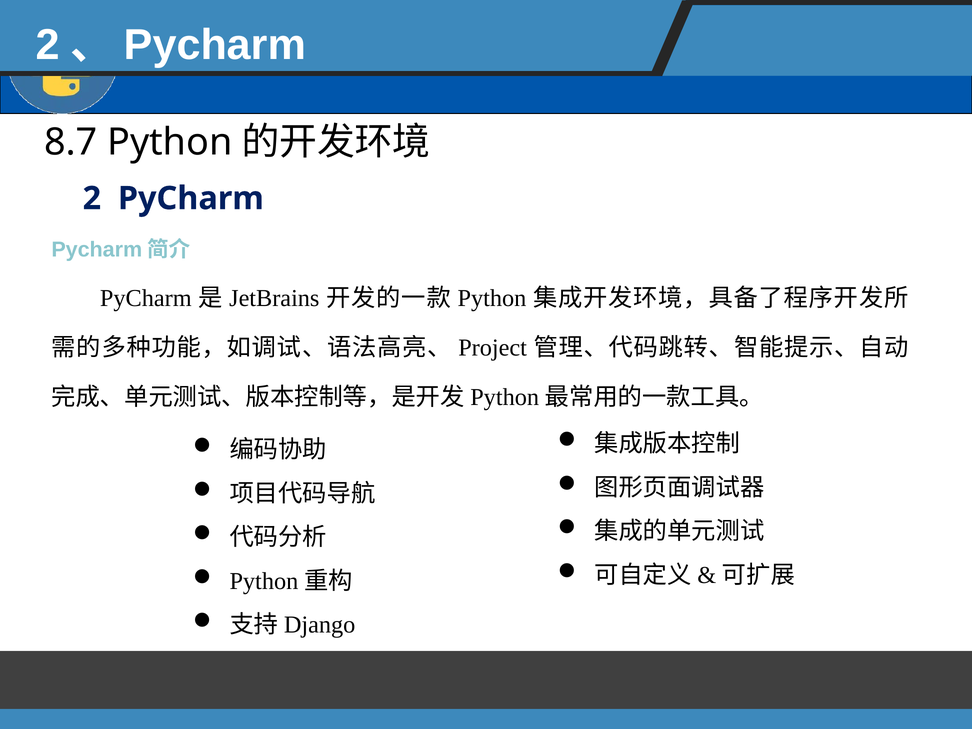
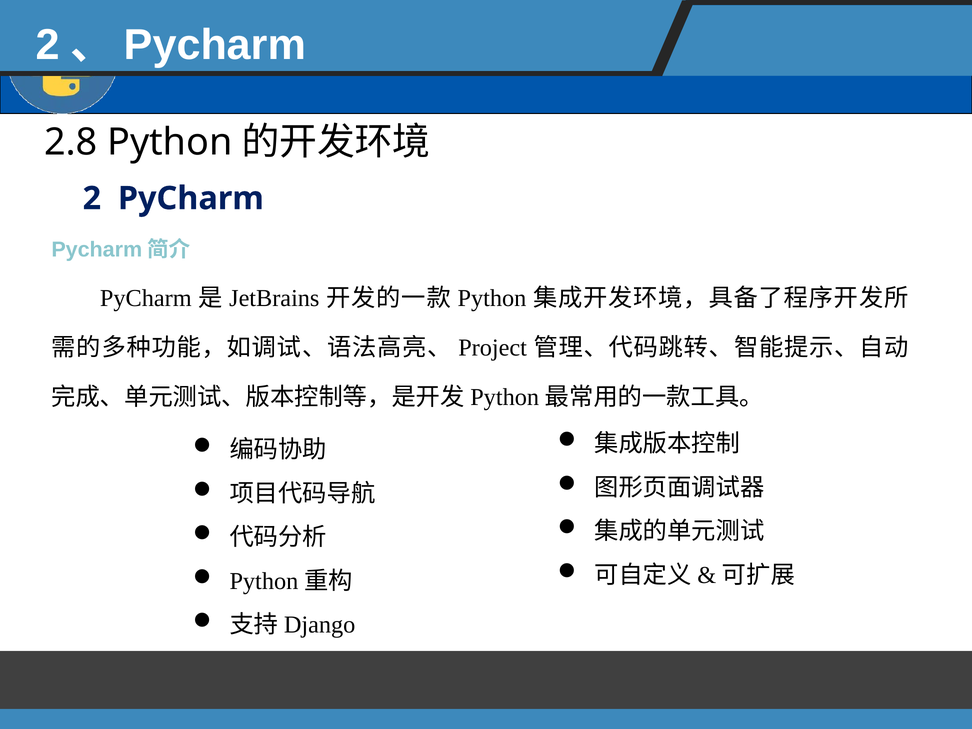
8.7: 8.7 -> 2.8
